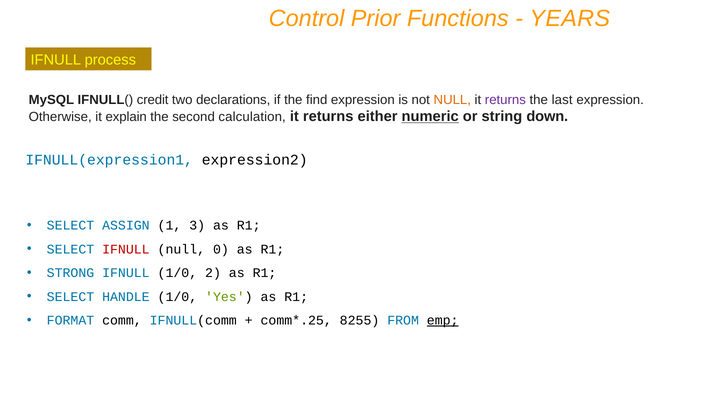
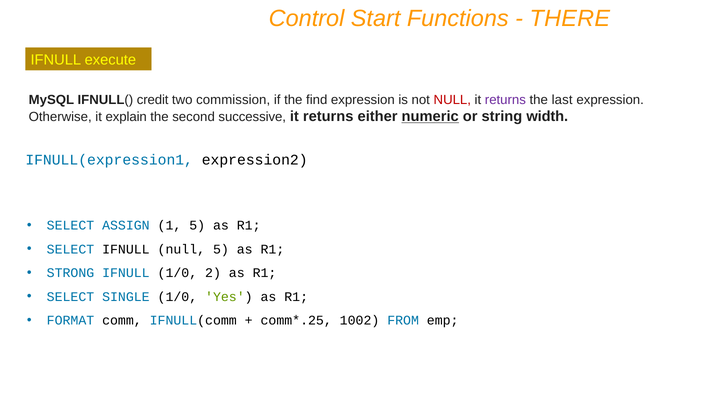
Prior: Prior -> Start
YEARS: YEARS -> THERE
process: process -> execute
declarations: declarations -> commission
NULL at (452, 100) colour: orange -> red
calculation: calculation -> successive
down: down -> width
1 3: 3 -> 5
IFNULL at (126, 249) colour: red -> black
null 0: 0 -> 5
HANDLE: HANDLE -> SINGLE
8255: 8255 -> 1002
emp underline: present -> none
